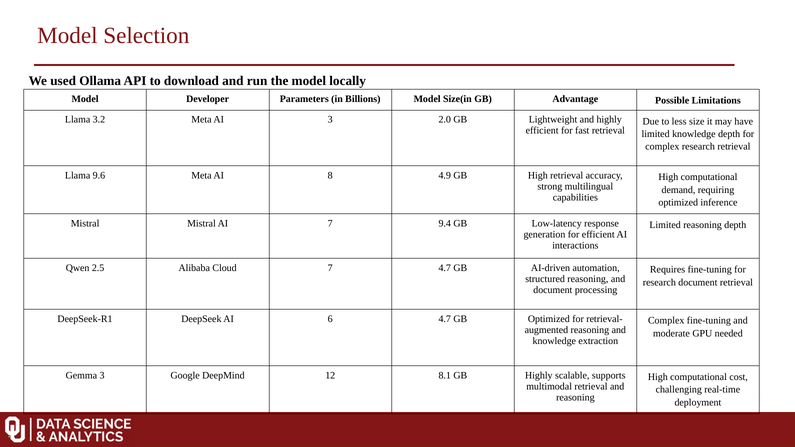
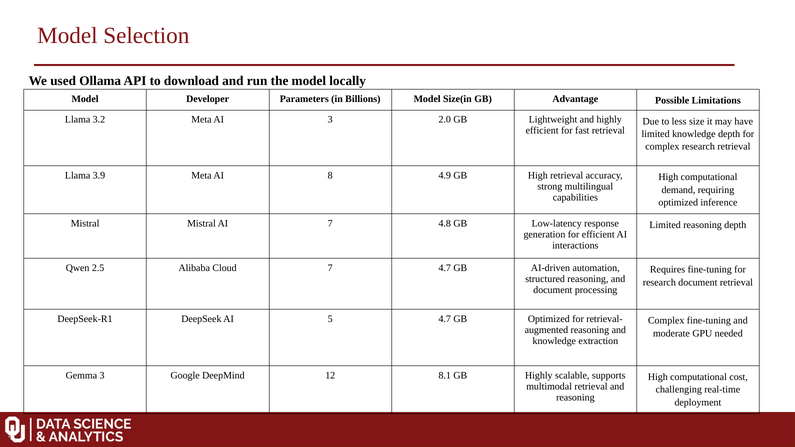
9.6: 9.6 -> 3.9
9.4: 9.4 -> 4.8
6: 6 -> 5
